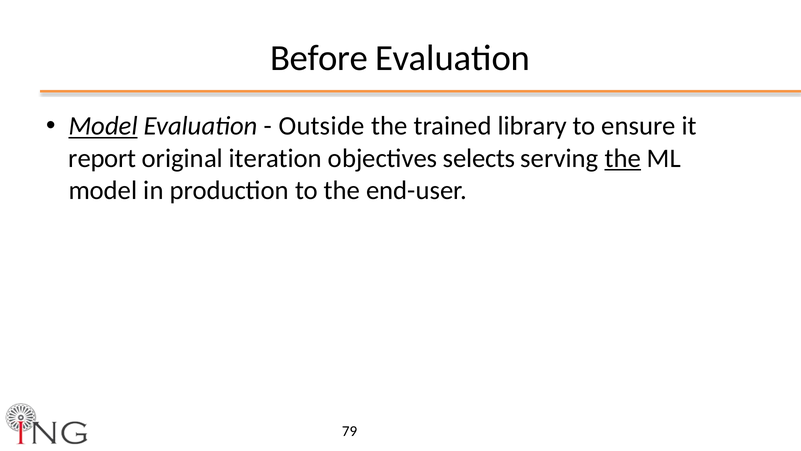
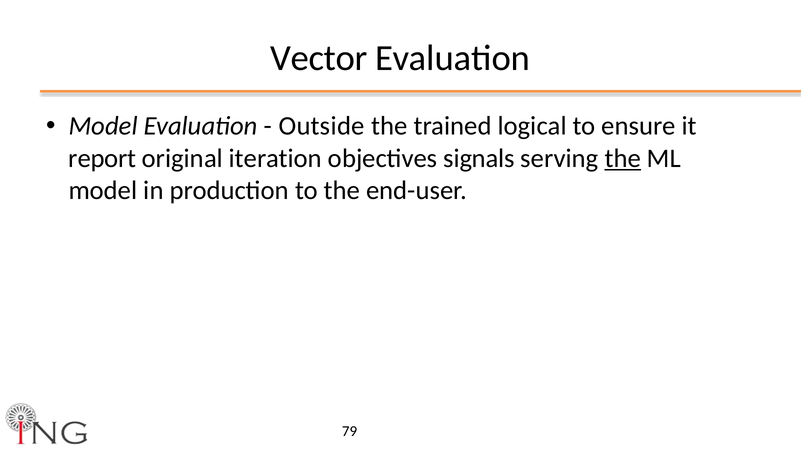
Before: Before -> Vector
Model at (103, 126) underline: present -> none
library: library -> logical
selects: selects -> signals
